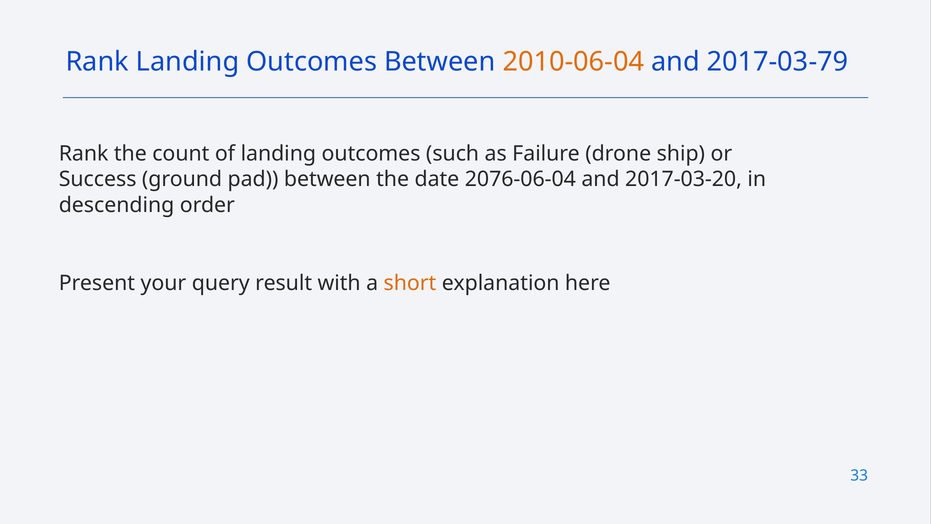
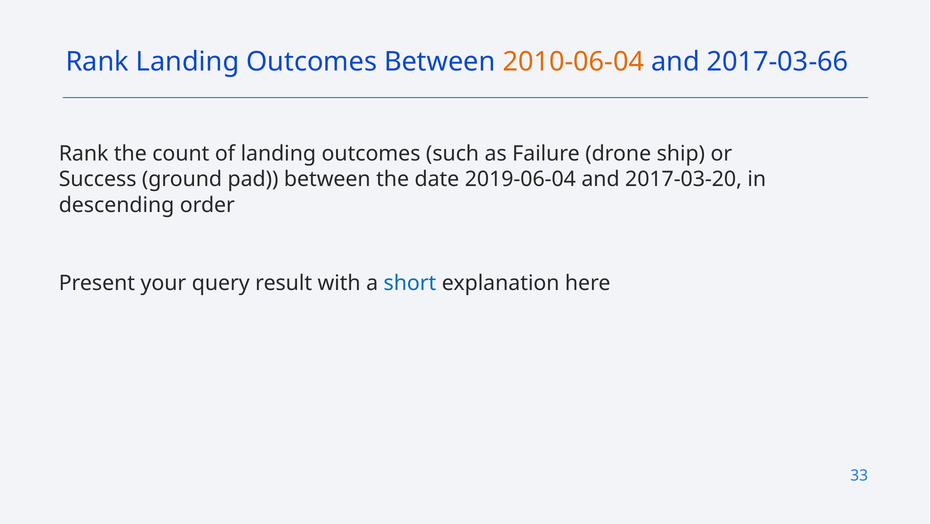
2017-03-79: 2017-03-79 -> 2017-03-66
2076-06-04: 2076-06-04 -> 2019-06-04
short colour: orange -> blue
